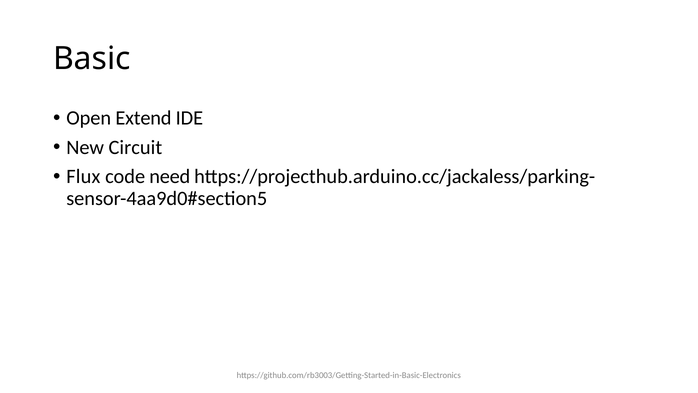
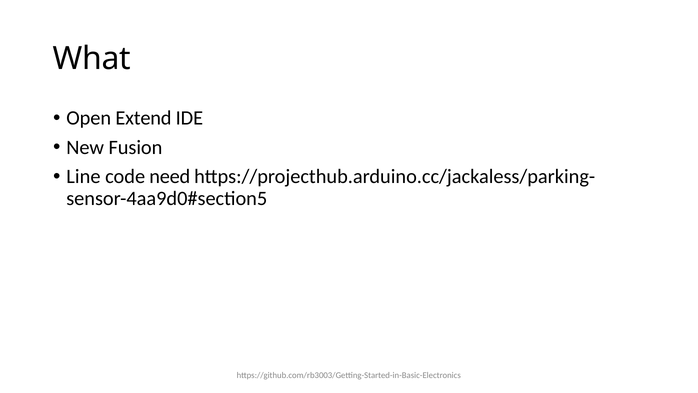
Basic: Basic -> What
Circuit: Circuit -> Fusion
Flux: Flux -> Line
